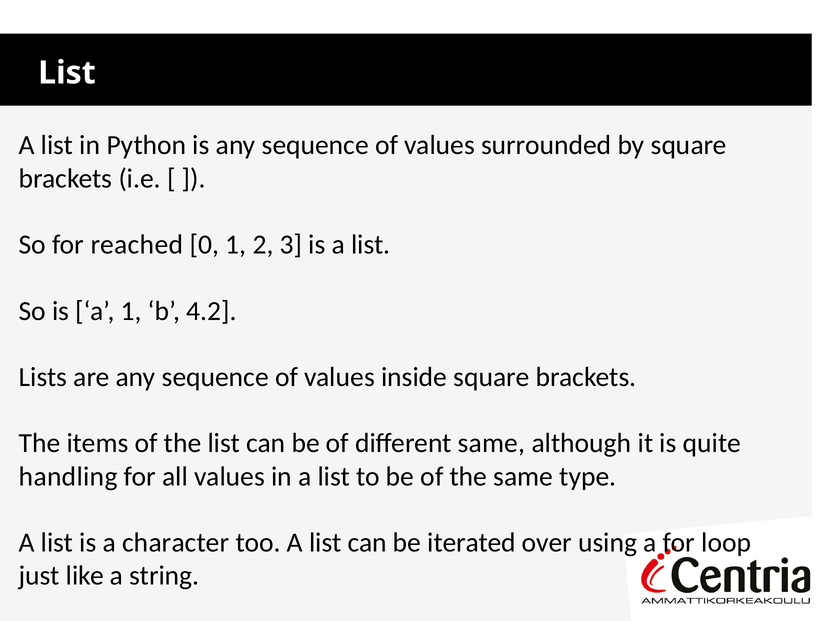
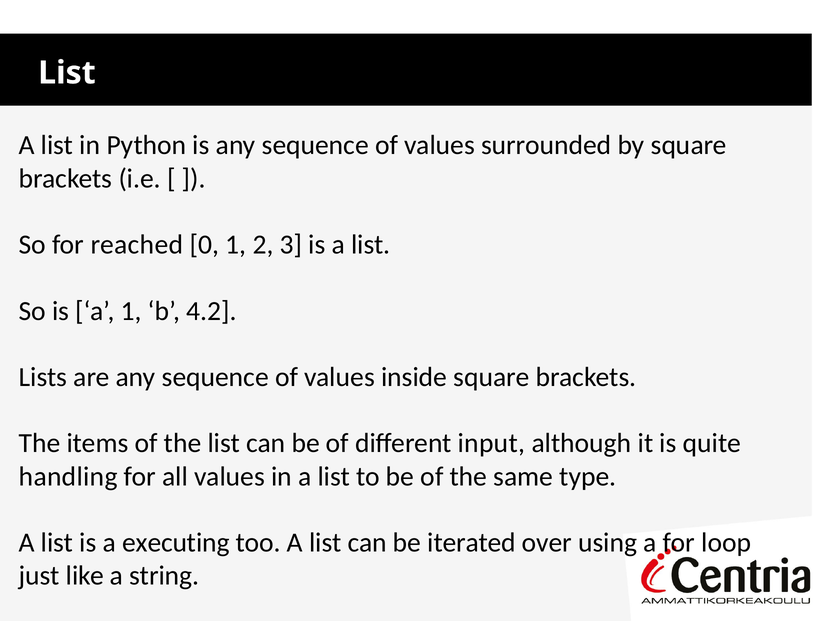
different same: same -> input
character: character -> executing
